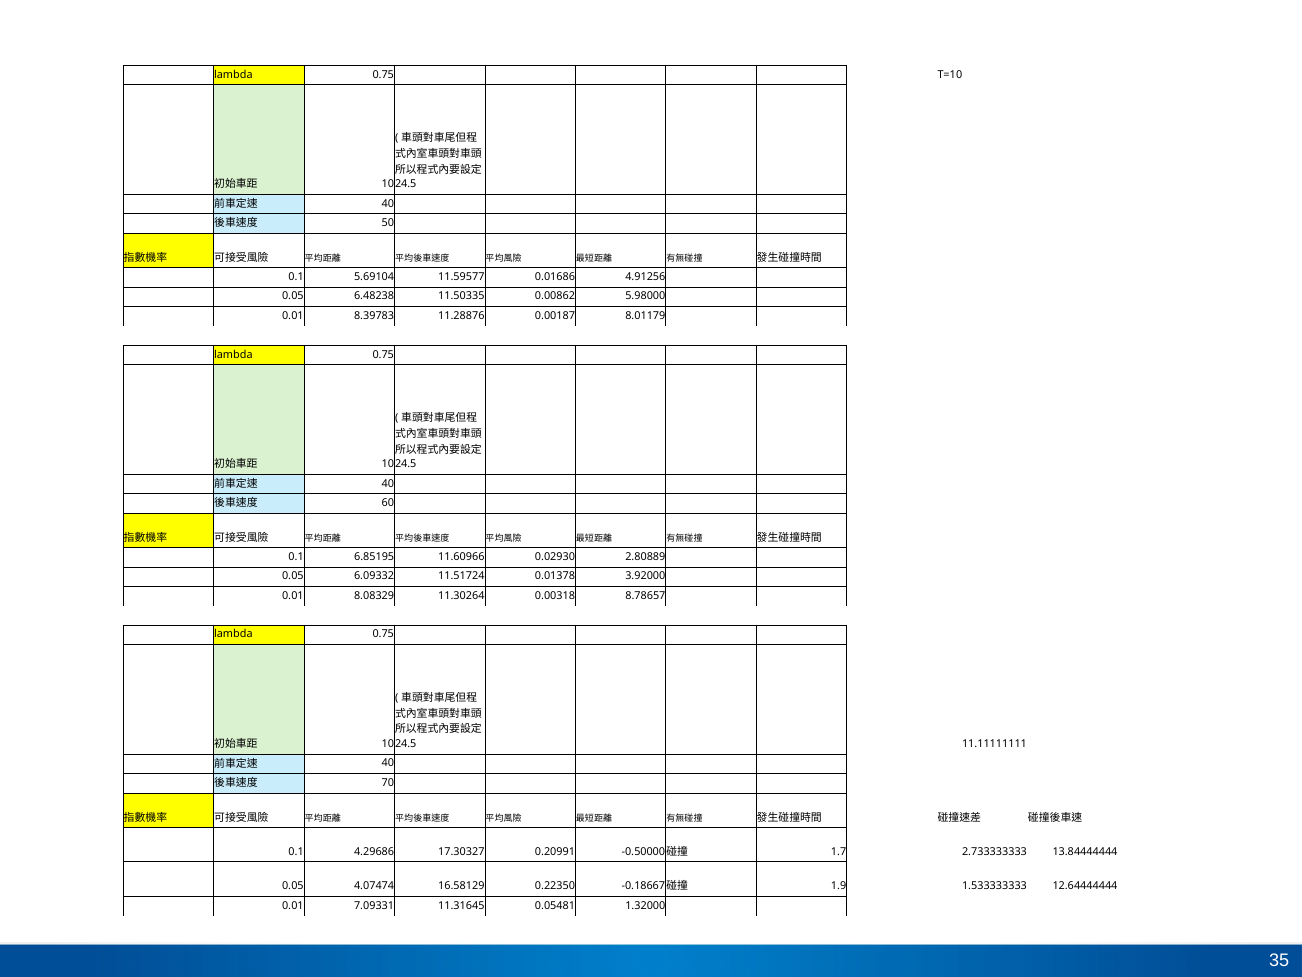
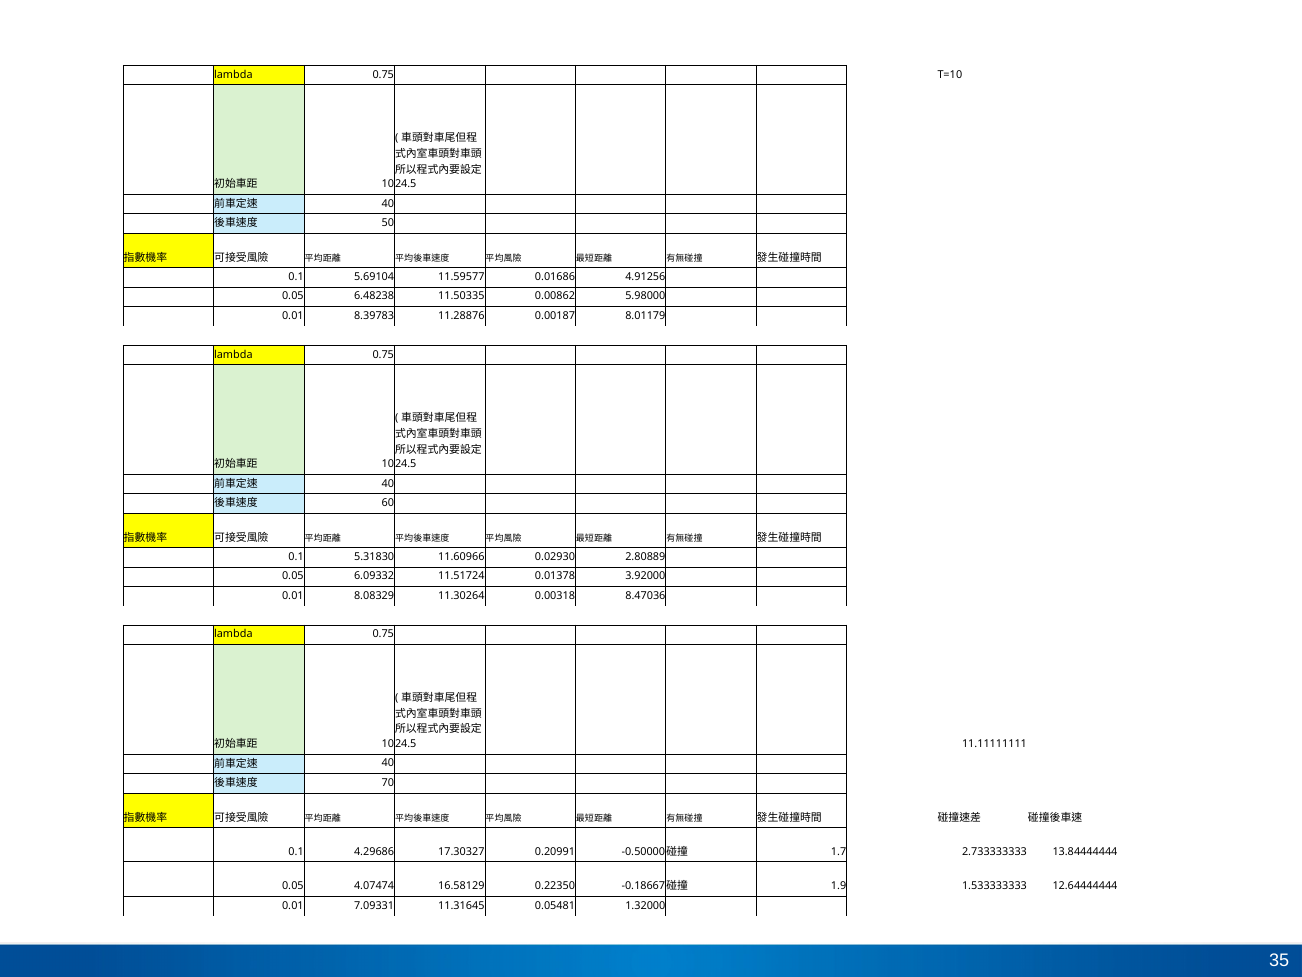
6.85195: 6.85195 -> 5.31830
8.78657: 8.78657 -> 8.47036
